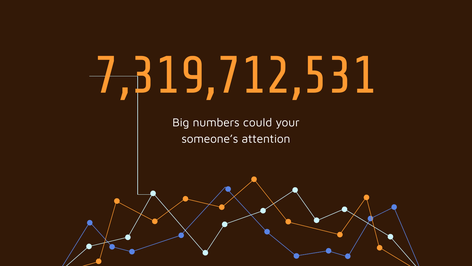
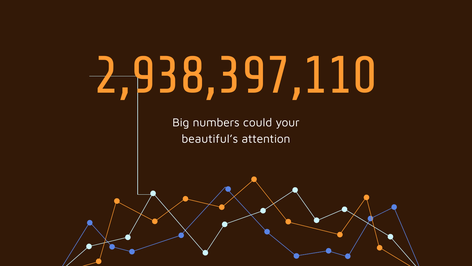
7,319,712,531: 7,319,712,531 -> 2,938,397,110
someone’s: someone’s -> beautiful’s
